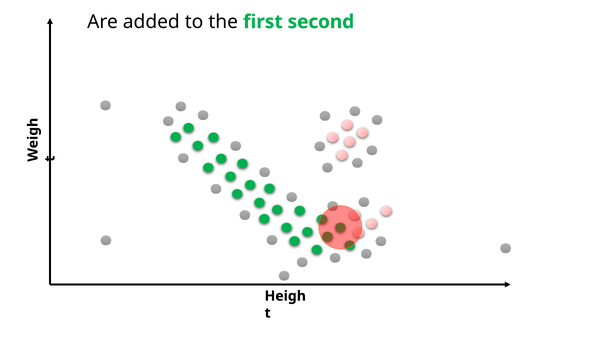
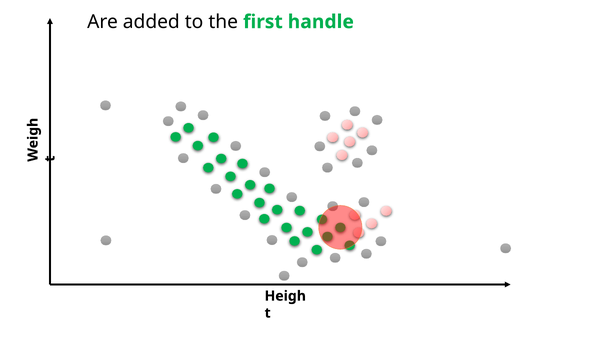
second: second -> handle
